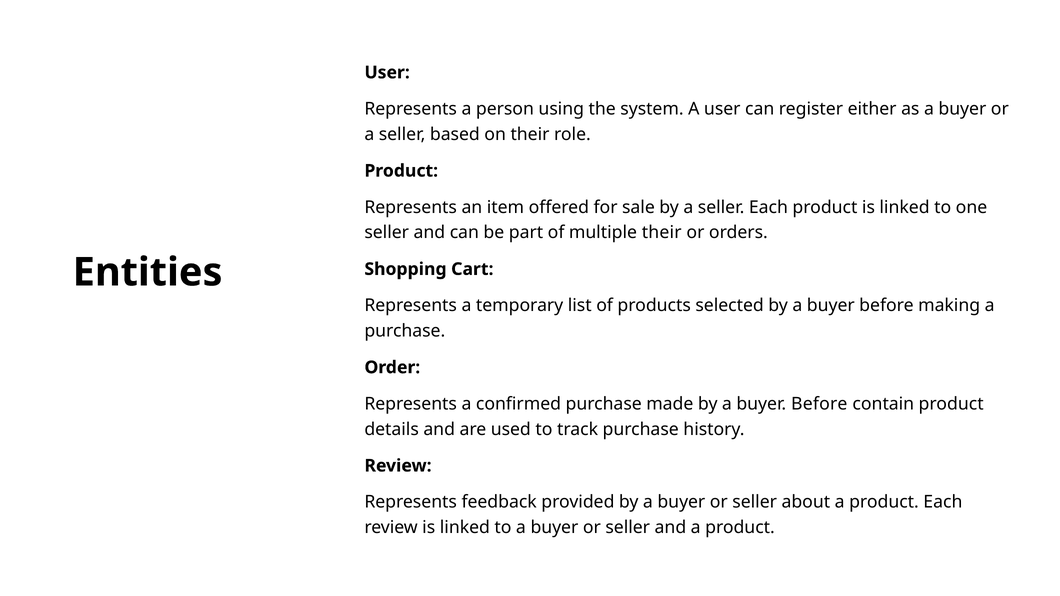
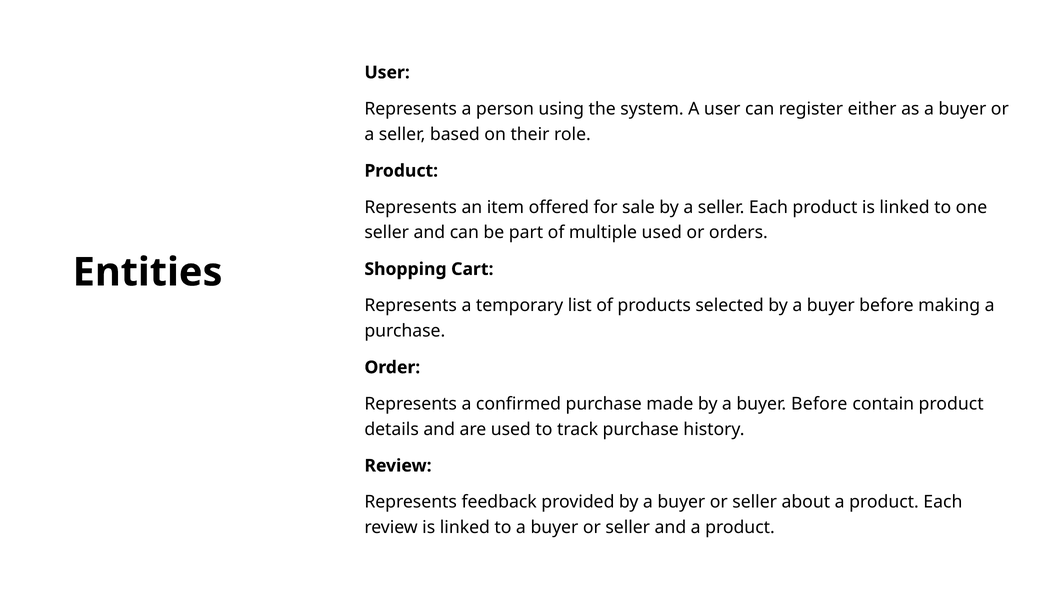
multiple their: their -> used
